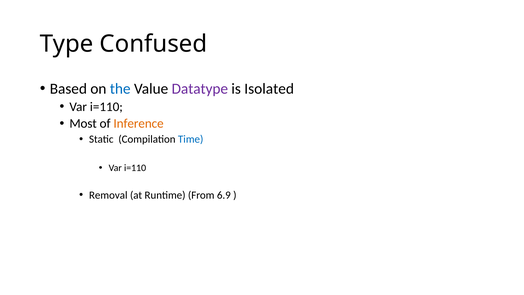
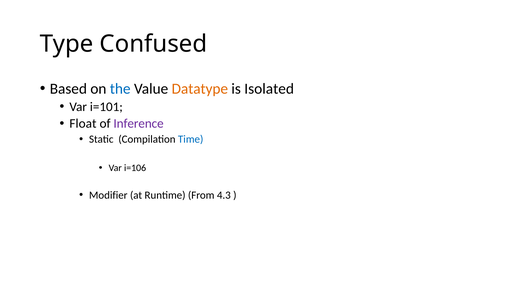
Datatype colour: purple -> orange
i=110 at (106, 107): i=110 -> i=101
Most: Most -> Float
Inference colour: orange -> purple
i=110 at (135, 168): i=110 -> i=106
Removal: Removal -> Modifier
6.9: 6.9 -> 4.3
